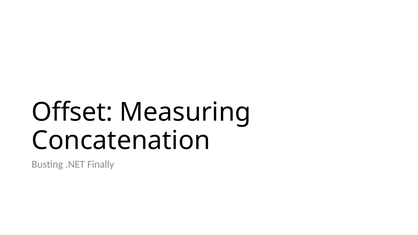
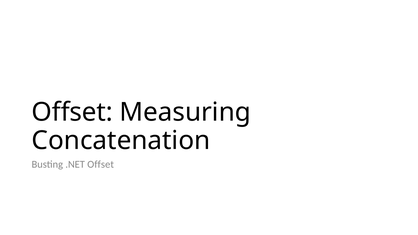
.NET Finally: Finally -> Offset
